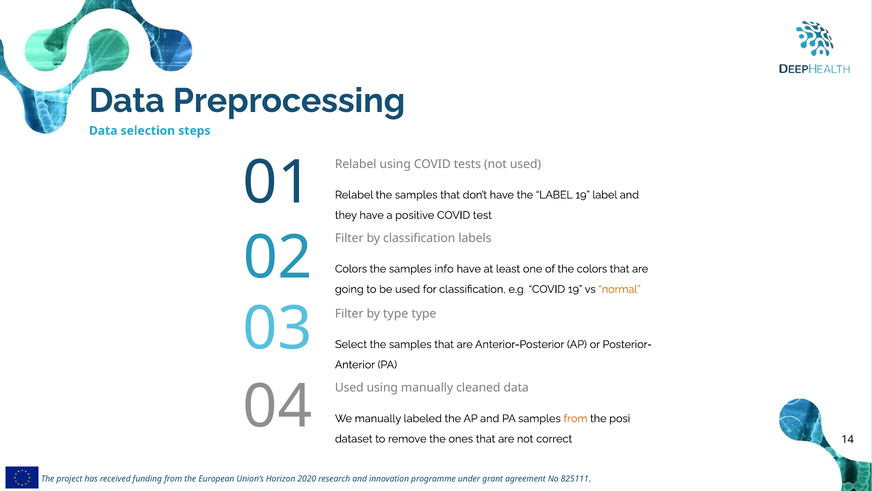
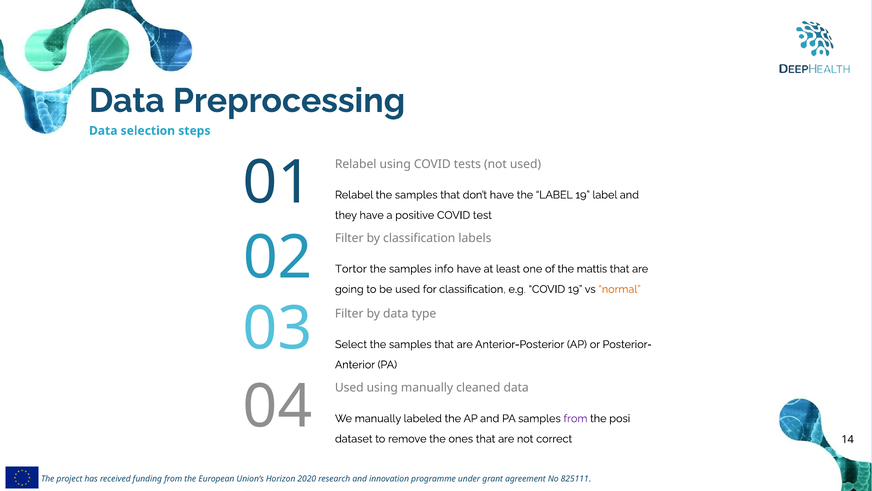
Colors at (351, 269): Colors -> Tortor
the colors: colors -> mattis
by type: type -> data
from at (575, 418) colour: orange -> purple
